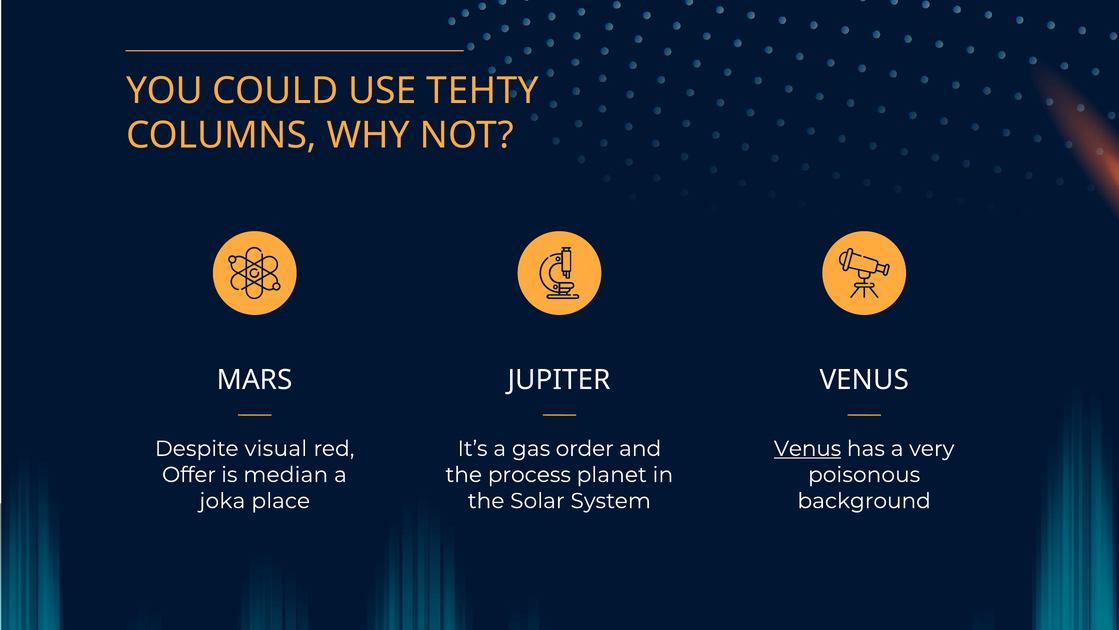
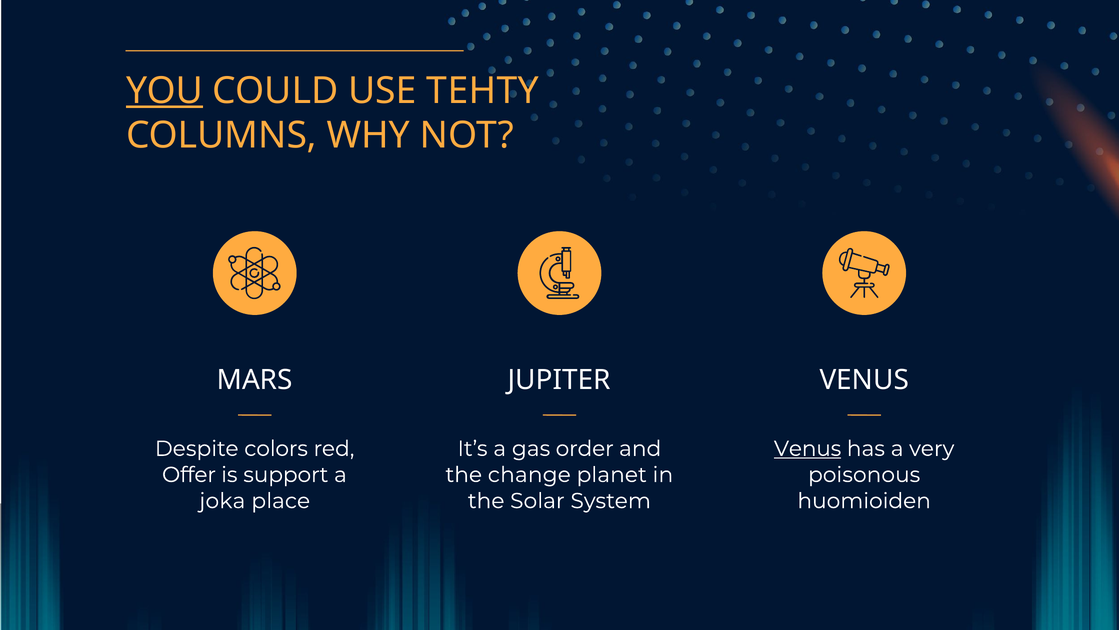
YOU underline: none -> present
visual: visual -> colors
median: median -> support
process: process -> change
background: background -> huomioiden
